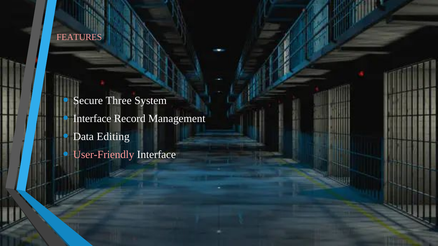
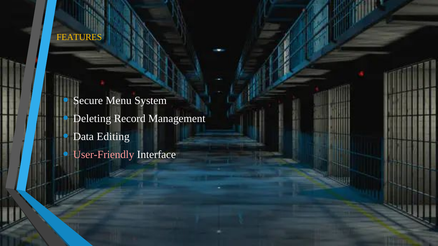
FEATURES colour: pink -> yellow
Three: Three -> Menu
Interface at (92, 119): Interface -> Deleting
